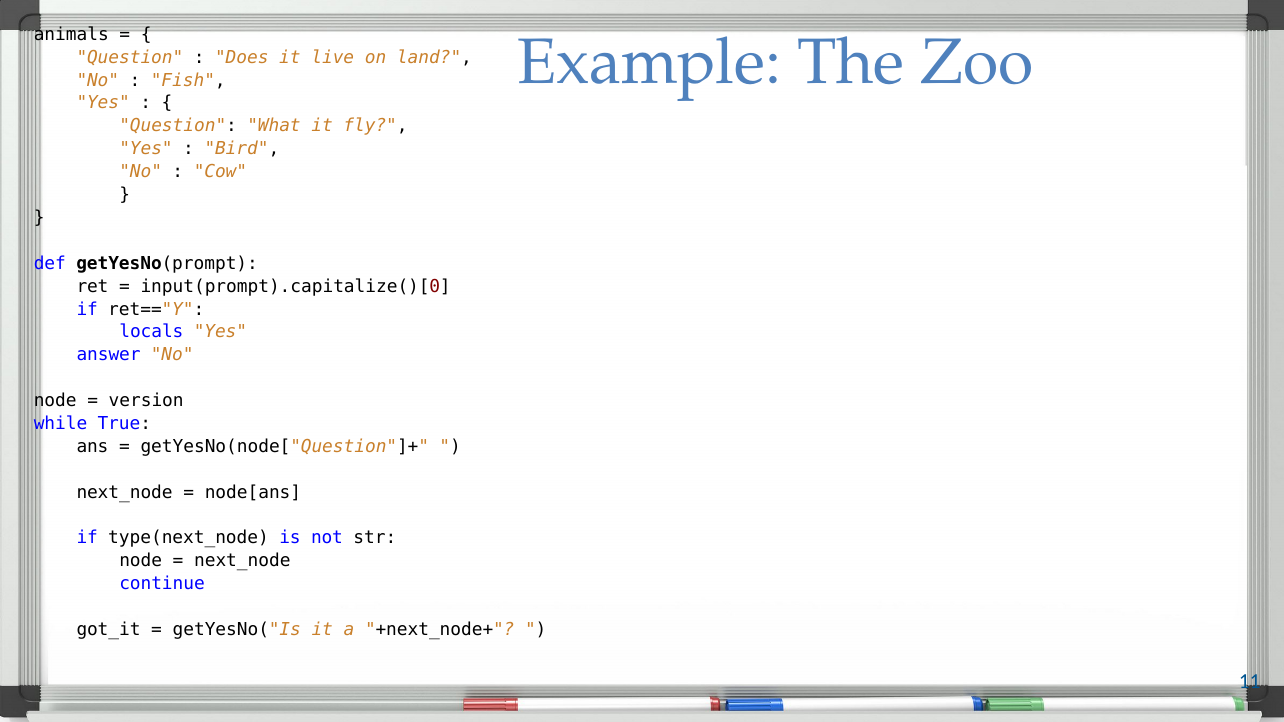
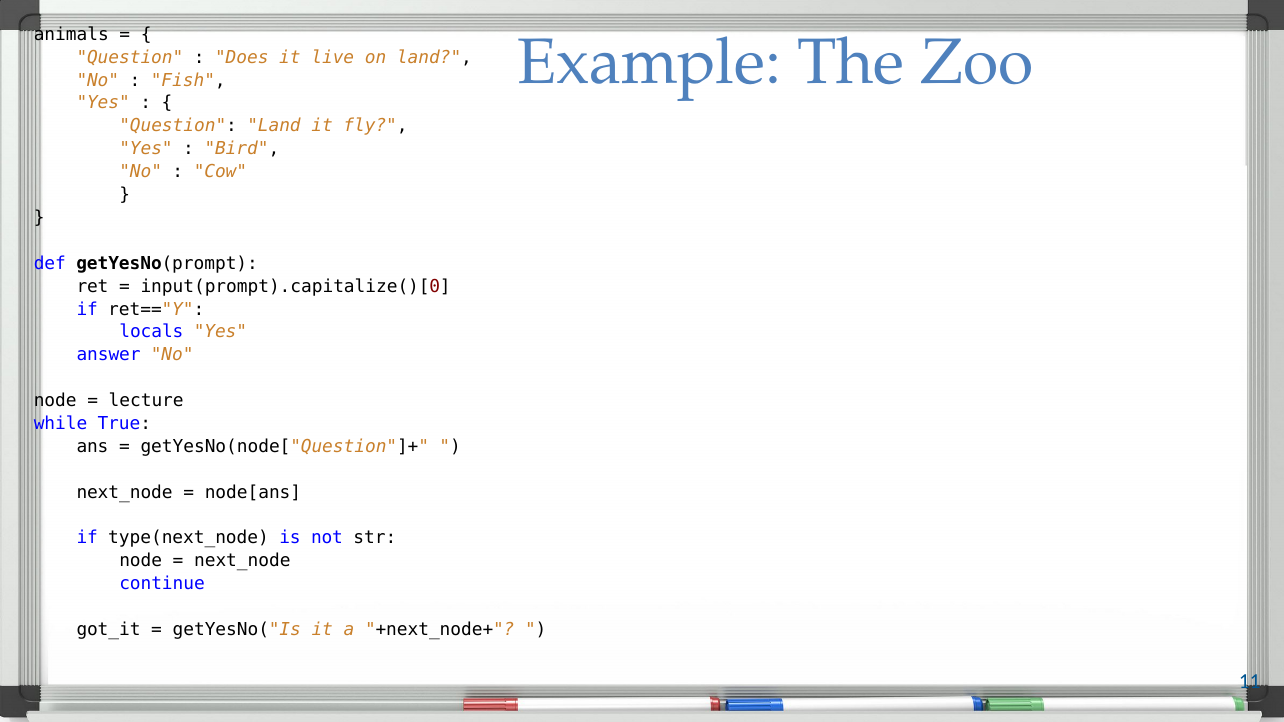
Question What: What -> Land
version: version -> lecture
